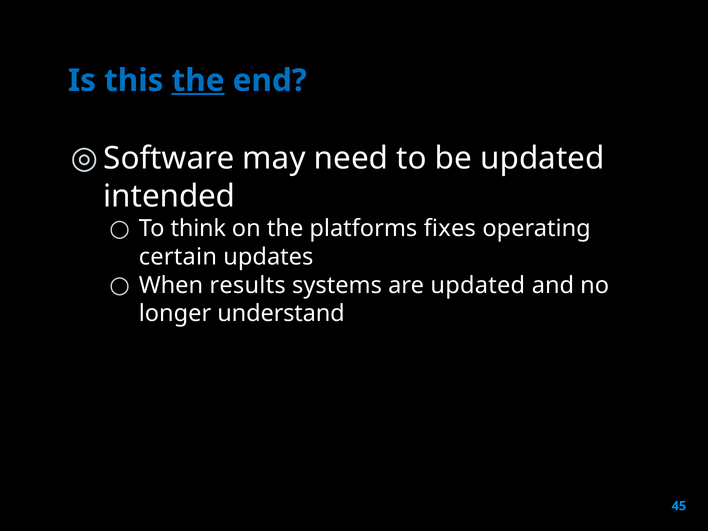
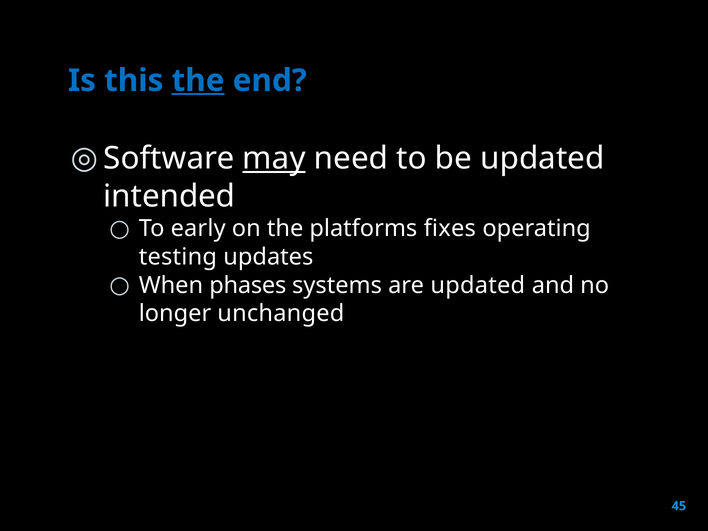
may underline: none -> present
think: think -> early
certain: certain -> testing
results: results -> phases
understand: understand -> unchanged
